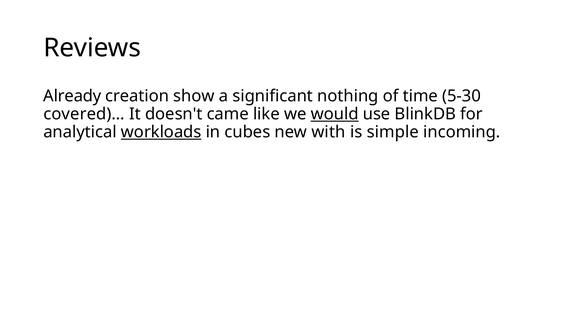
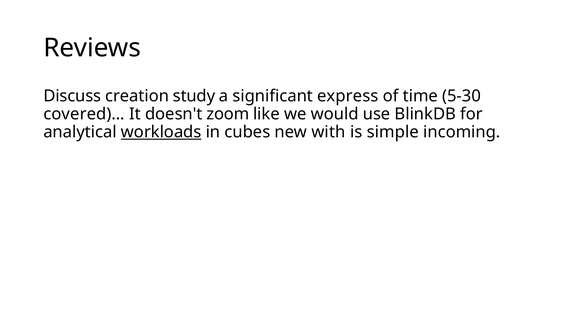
Already: Already -> Discuss
show: show -> study
nothing: nothing -> express
came: came -> zoom
would underline: present -> none
